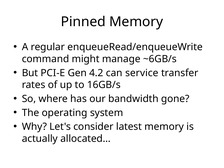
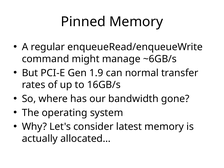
4.2: 4.2 -> 1.9
service: service -> normal
